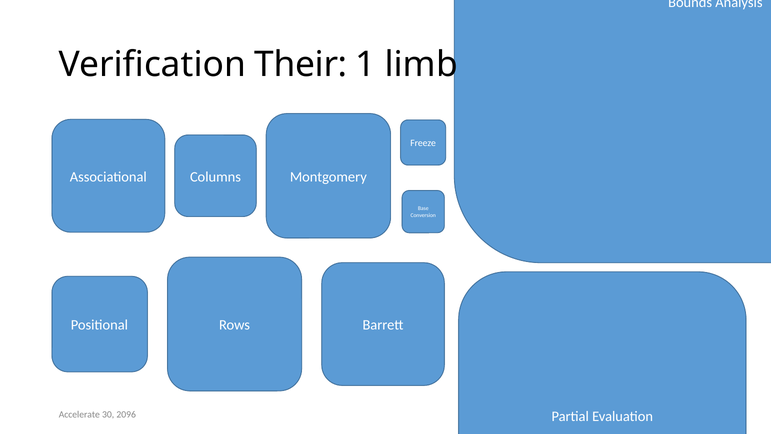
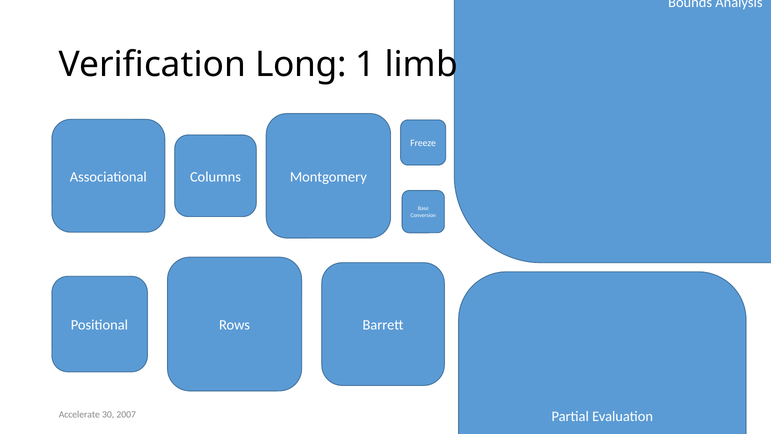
Their: Their -> Long
2096: 2096 -> 2007
